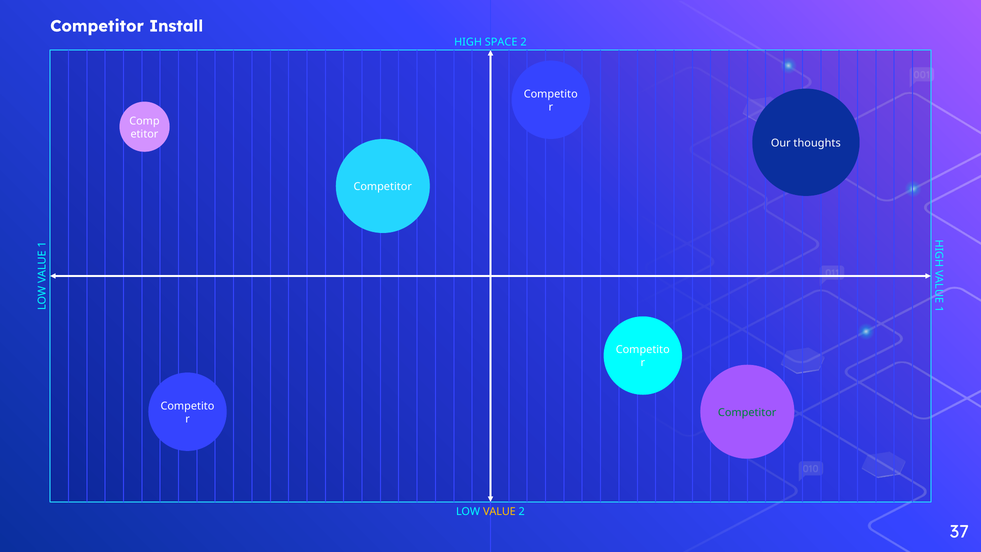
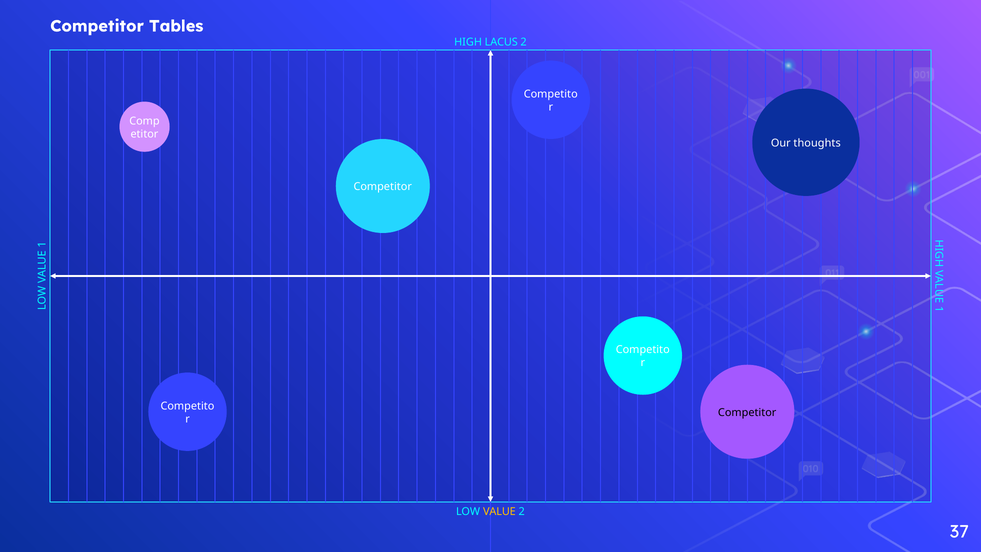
Install: Install -> Tables
SPACE: SPACE -> LACUS
Competitor at (747, 412) colour: green -> black
